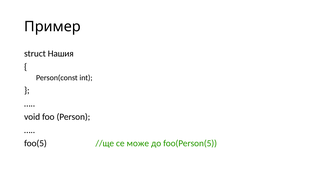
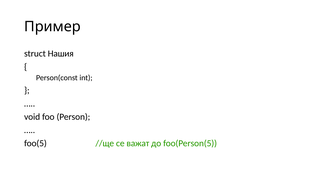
може: може -> важат
